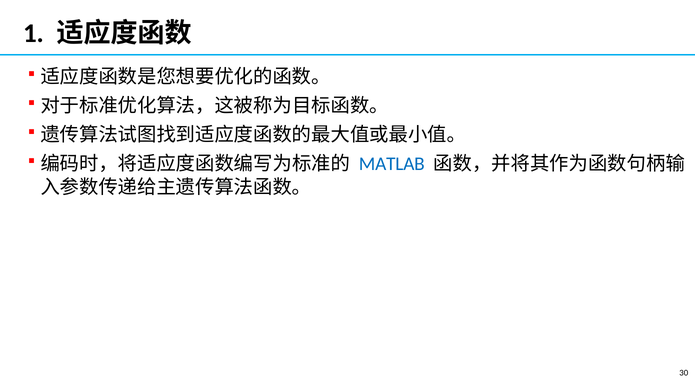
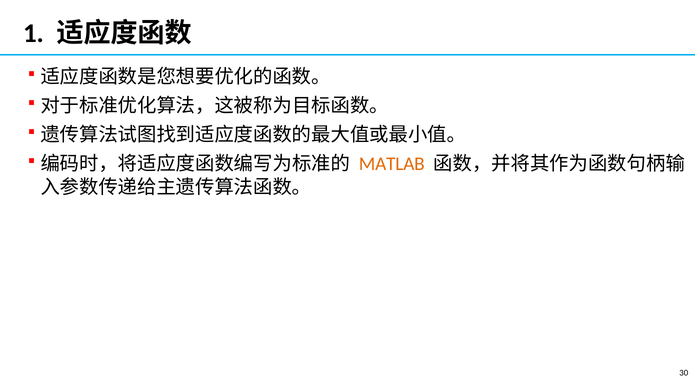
MATLAB colour: blue -> orange
